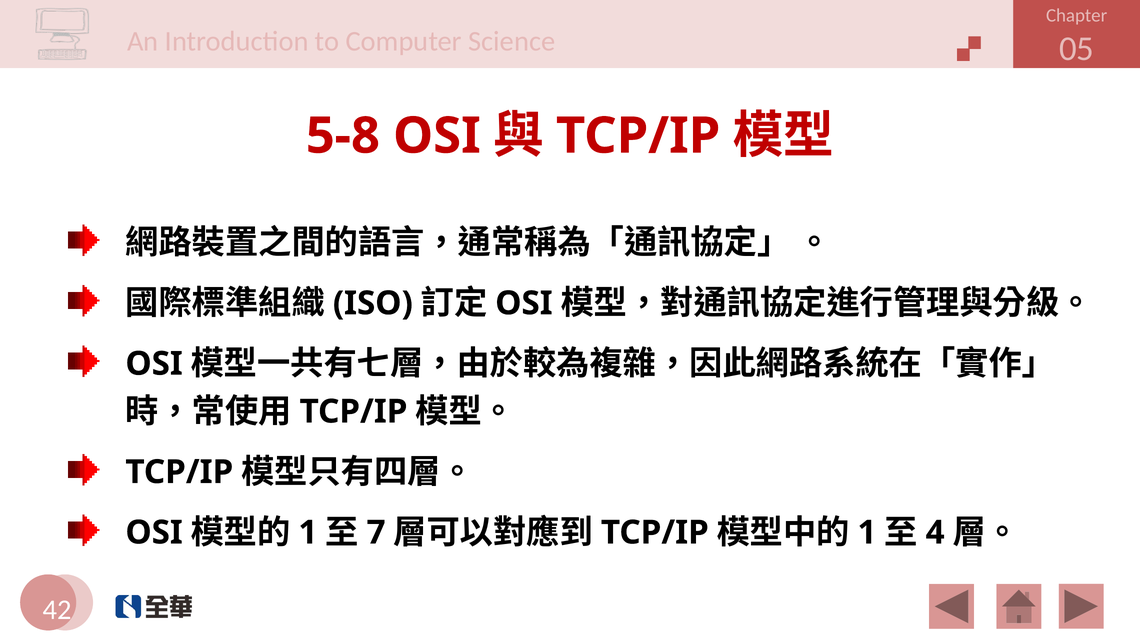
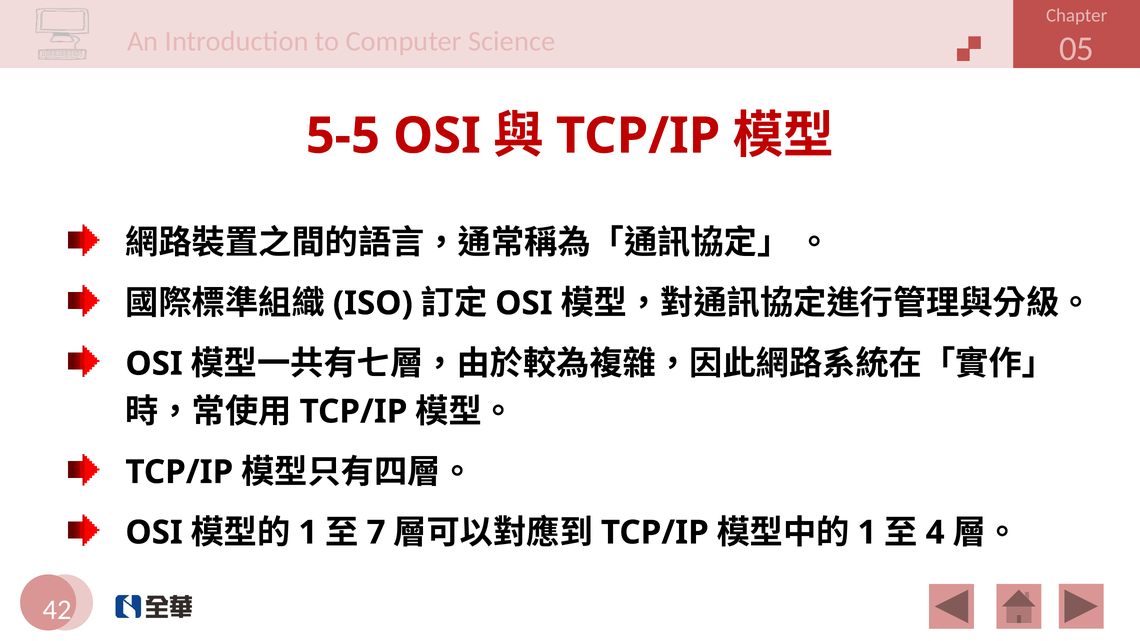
5-8: 5-8 -> 5-5
